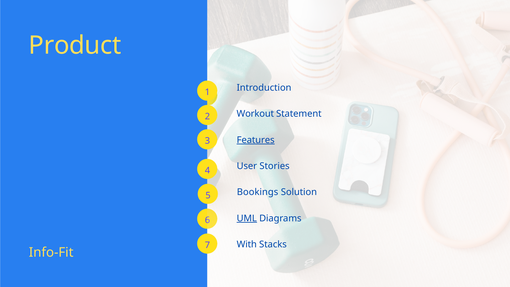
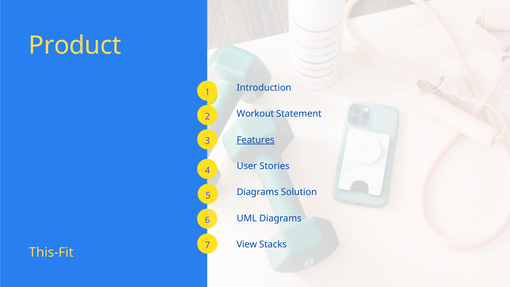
Bookings at (258, 192): Bookings -> Diagrams
UML underline: present -> none
With: With -> View
Info-Fit: Info-Fit -> This-Fit
